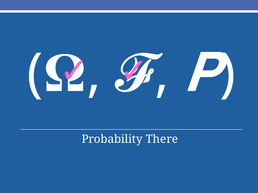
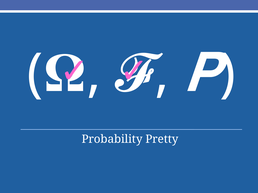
There: There -> Pretty
